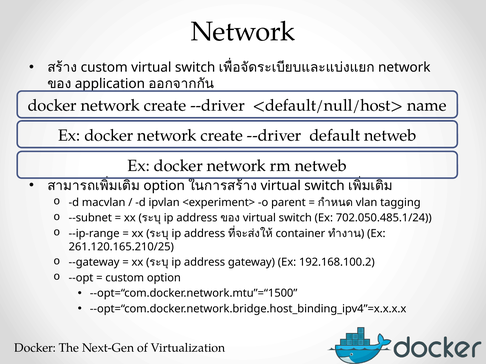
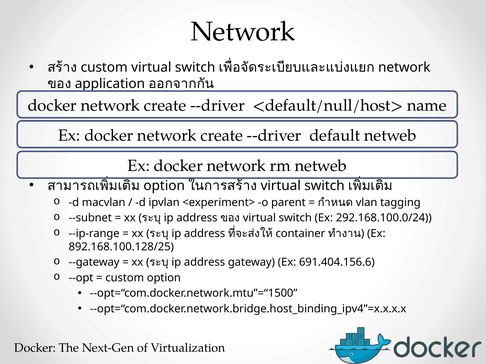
702.050.485.1/24: 702.050.485.1/24 -> 292.168.100.0/24
261.120.165.210/25: 261.120.165.210/25 -> 892.168.100.128/25
192.168.100.2: 192.168.100.2 -> 691.404.156.6
